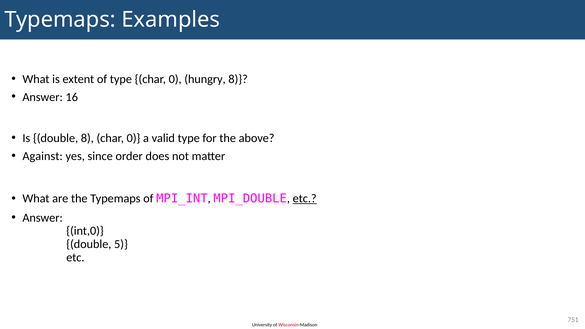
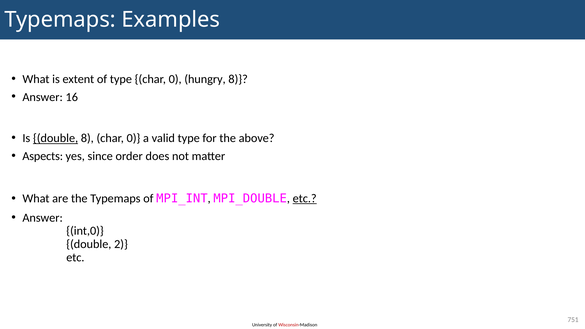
double at (56, 138) underline: none -> present
Against: Against -> Aspects
5: 5 -> 2
